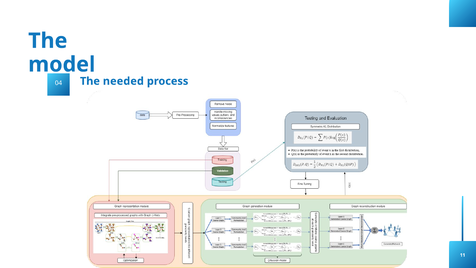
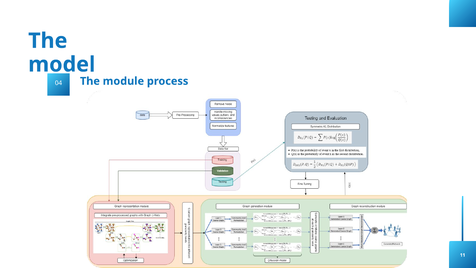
needed: needed -> module
